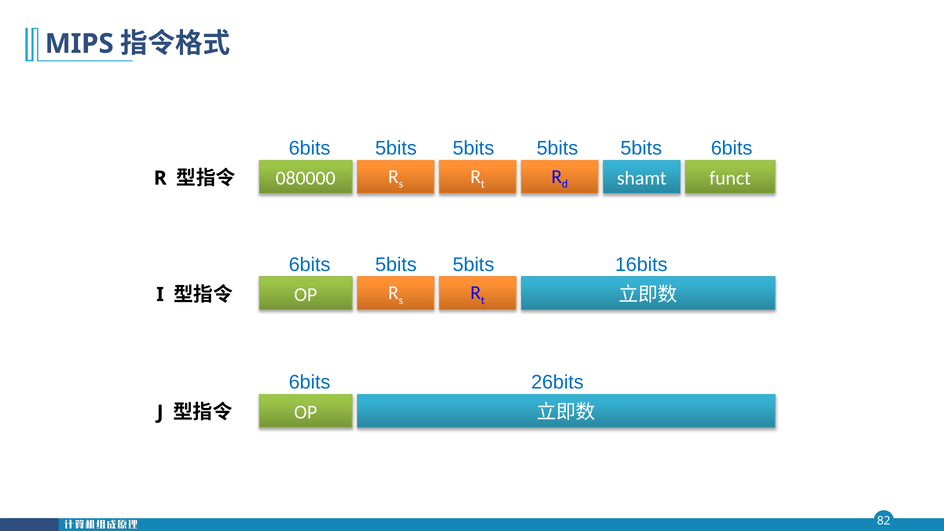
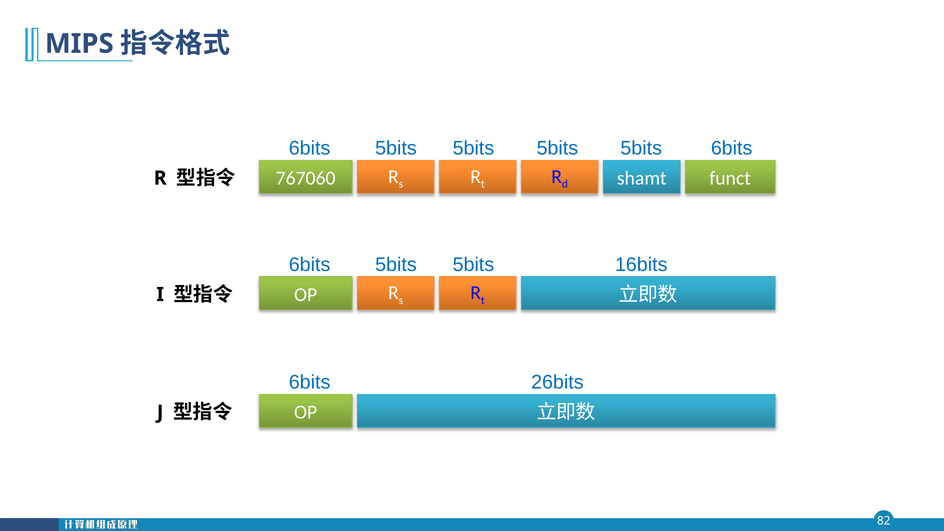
080000: 080000 -> 767060
